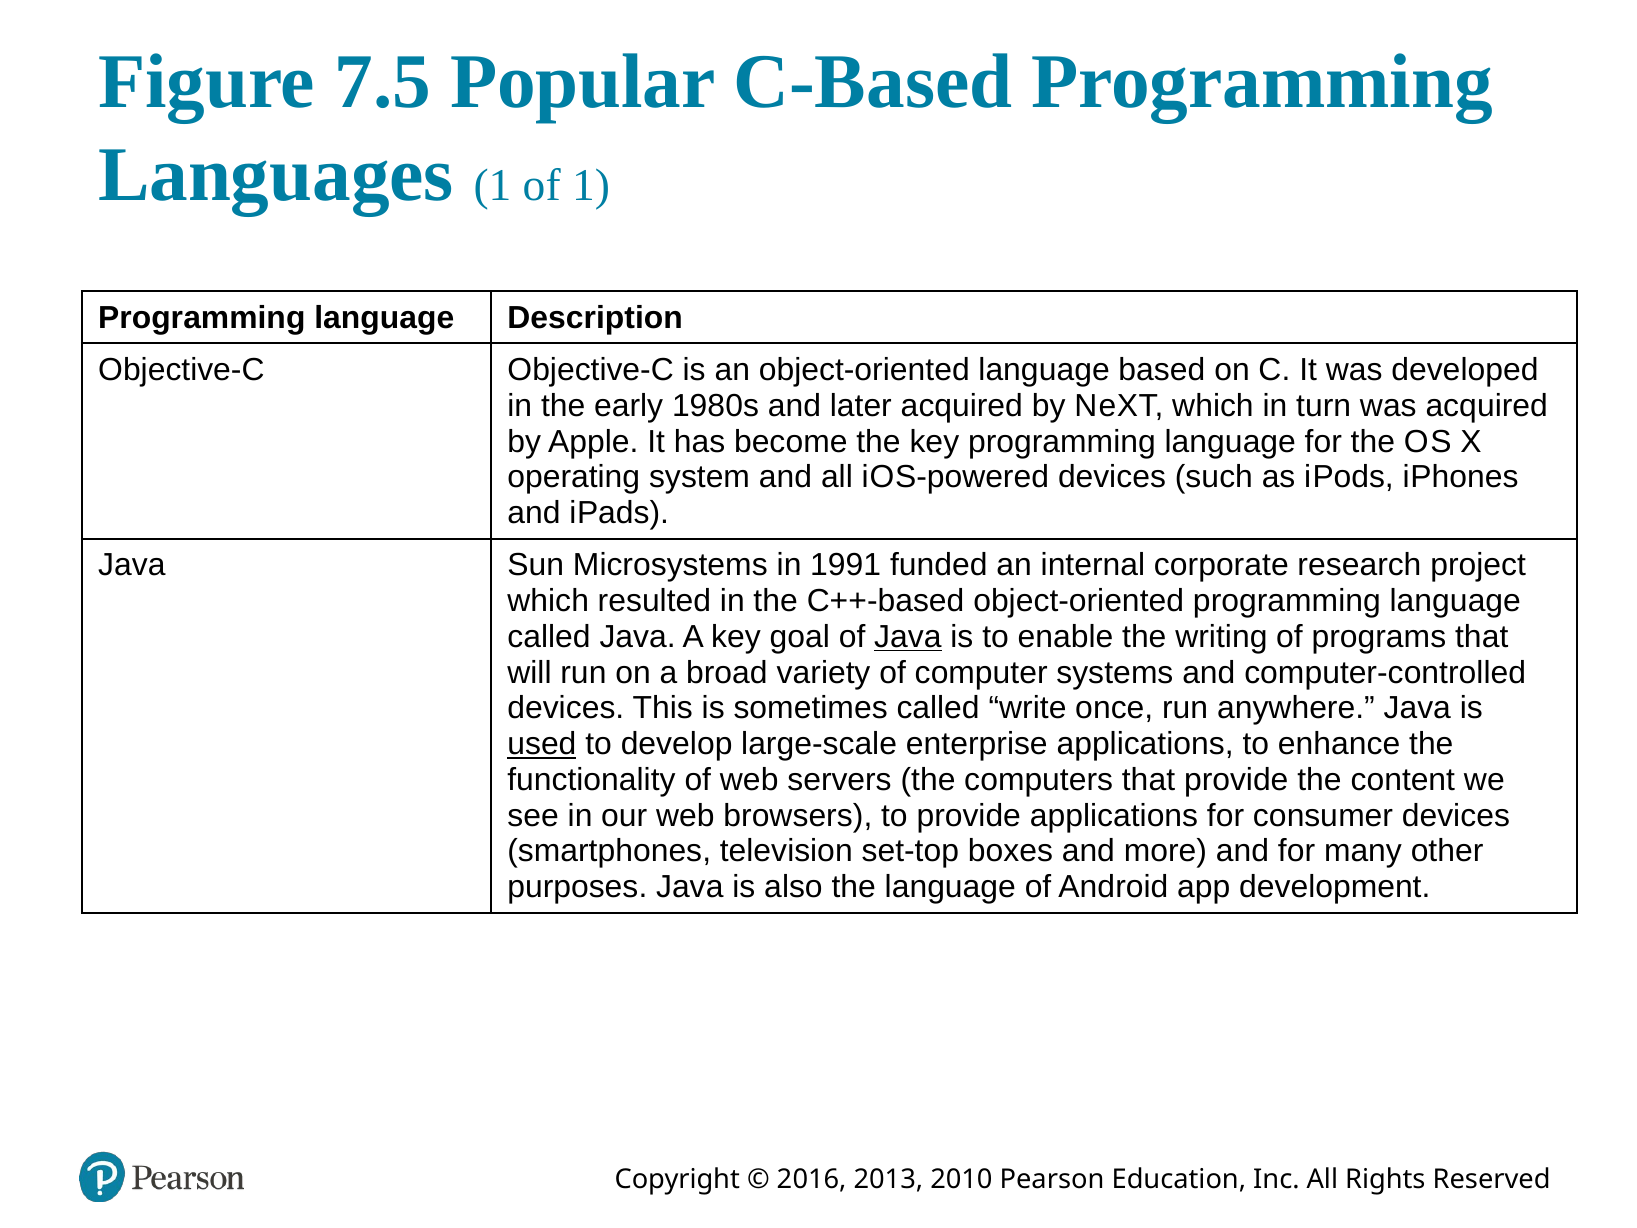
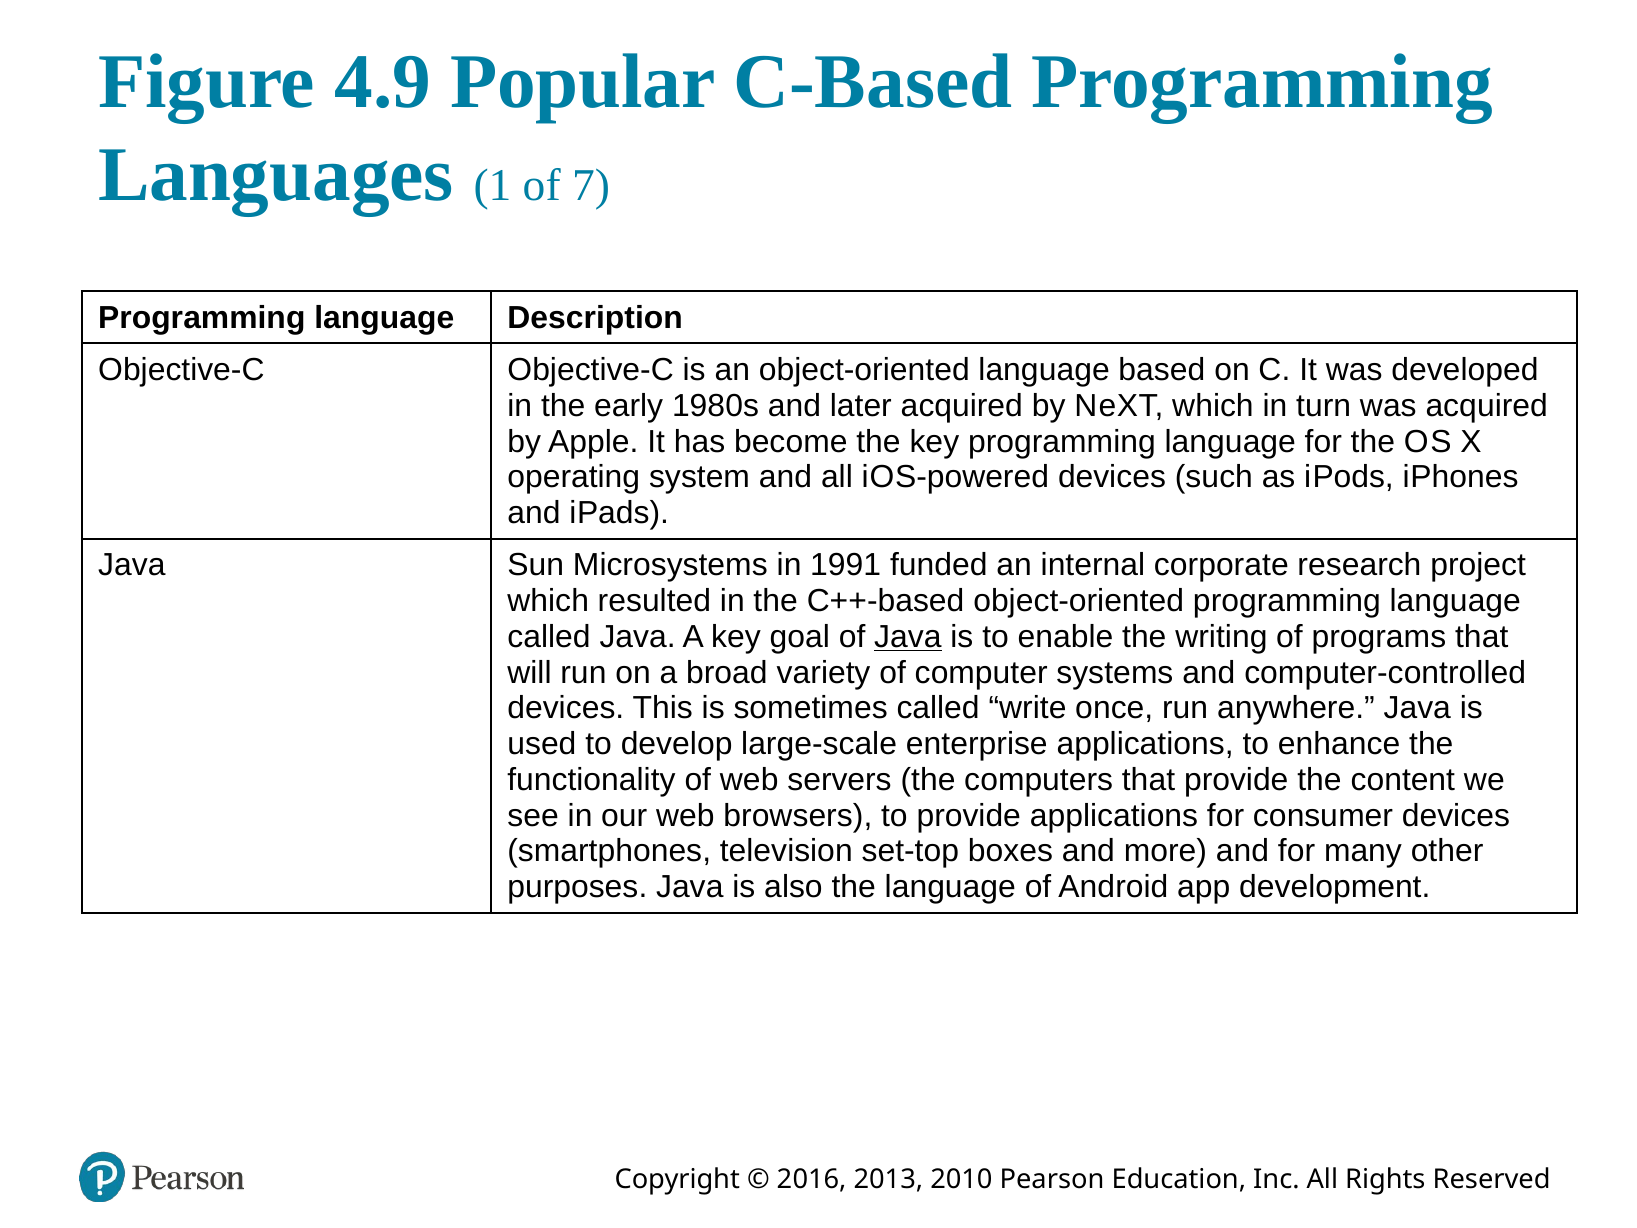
7.5: 7.5 -> 4.9
of 1: 1 -> 7
used underline: present -> none
